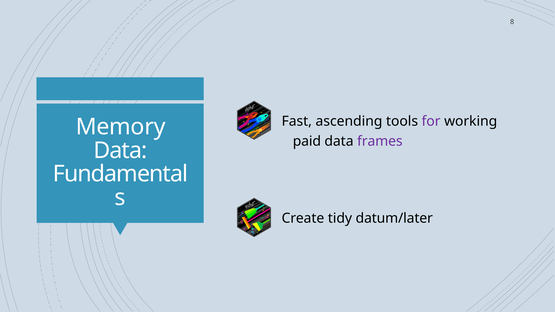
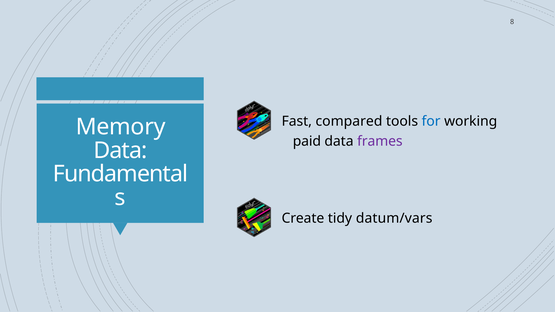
ascending: ascending -> compared
for colour: purple -> blue
datum/later: datum/later -> datum/vars
